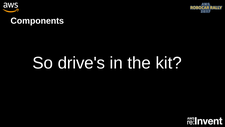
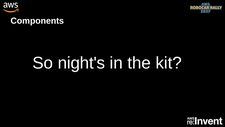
drive's: drive's -> night's
